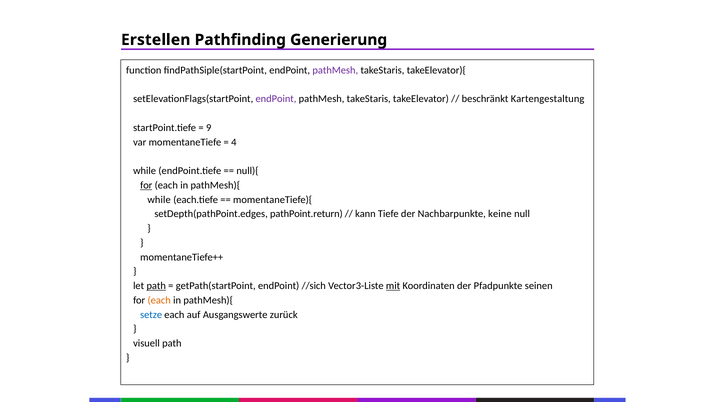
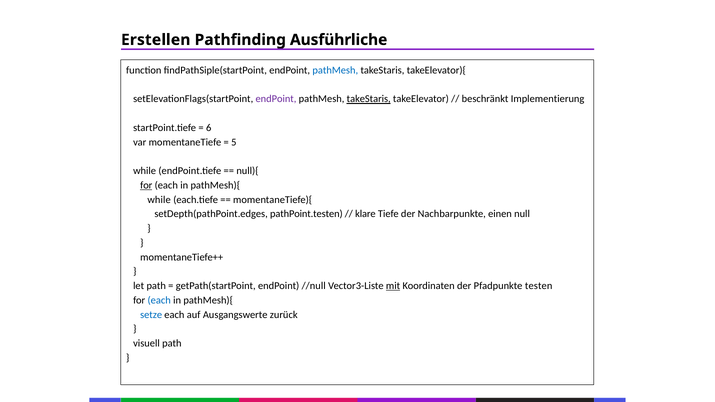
Generierung: Generierung -> Ausführliche
pathMesh at (335, 70) colour: purple -> blue
takeStaris at (369, 99) underline: none -> present
Kartengestaltung: Kartengestaltung -> Implementierung
9: 9 -> 6
4: 4 -> 5
pathPoint.return: pathPoint.return -> pathPoint.testen
kann: kann -> klare
keine: keine -> einen
path at (156, 286) underline: present -> none
//sich: //sich -> //null
seinen: seinen -> testen
each at (159, 300) colour: orange -> blue
